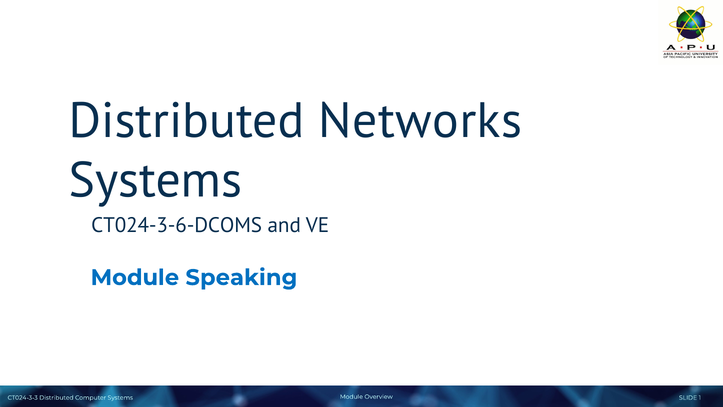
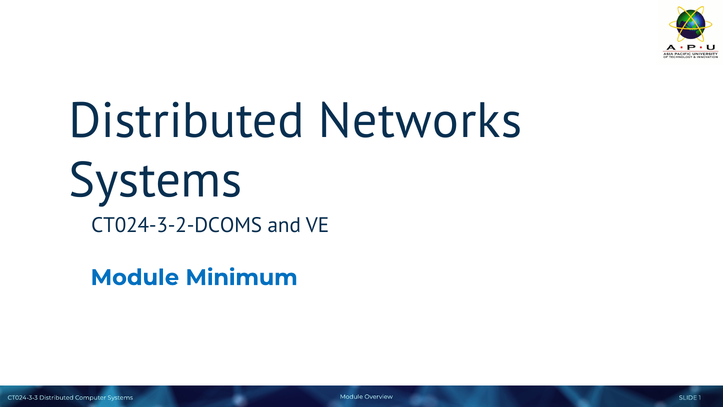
CT024-3-6-DCOMS: CT024-3-6-DCOMS -> CT024-3-2-DCOMS
Speaking: Speaking -> Minimum
